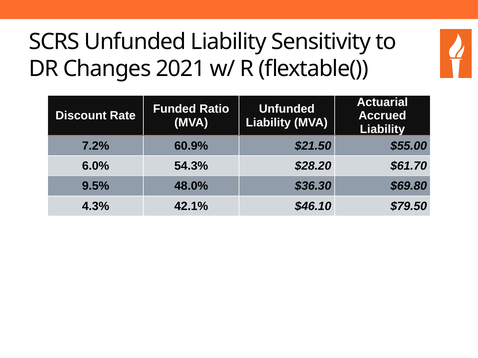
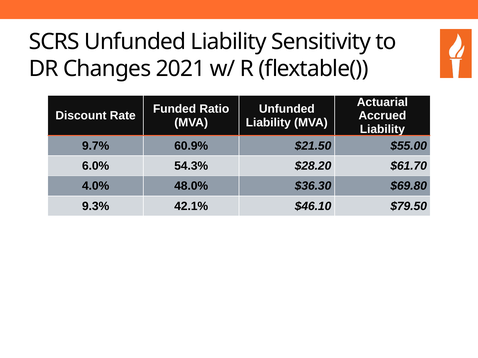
7.2%: 7.2% -> 9.7%
9.5%: 9.5% -> 4.0%
4.3%: 4.3% -> 9.3%
